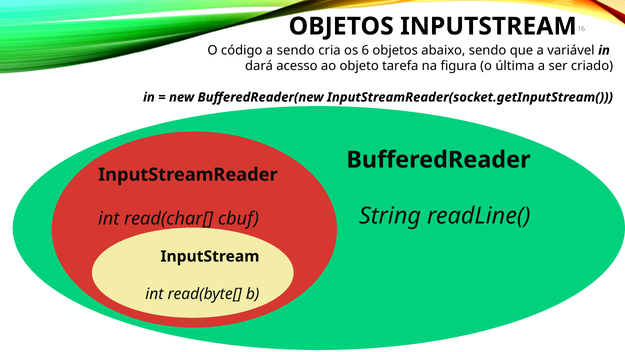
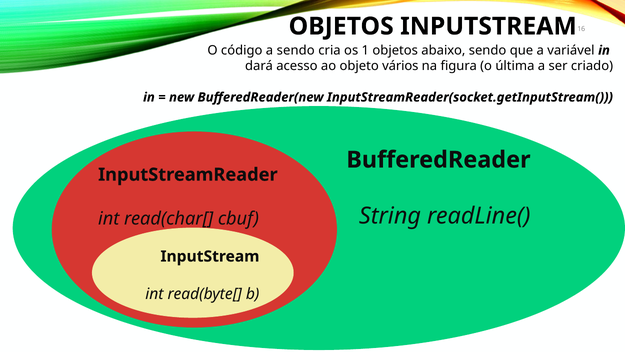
6: 6 -> 1
tarefa: tarefa -> vários
